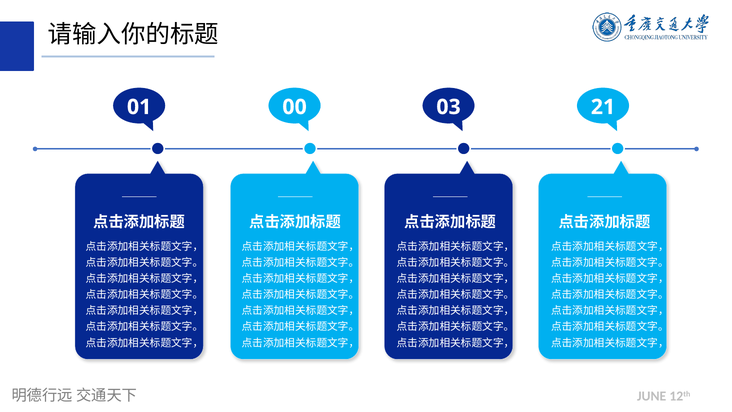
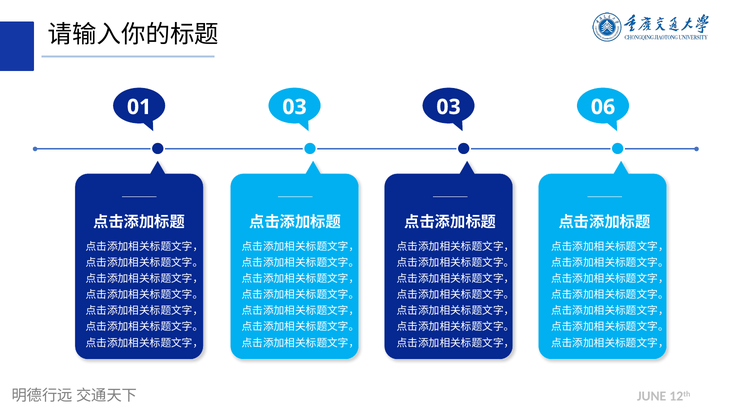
01 00: 00 -> 03
21: 21 -> 06
